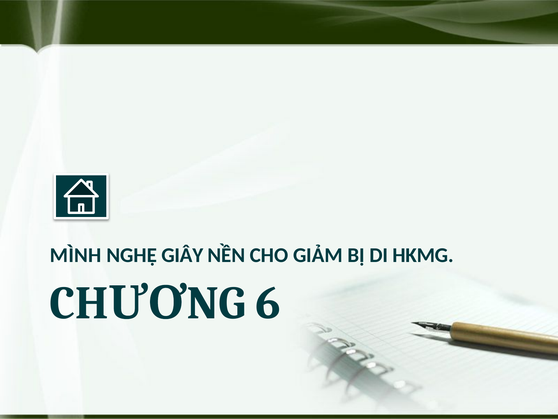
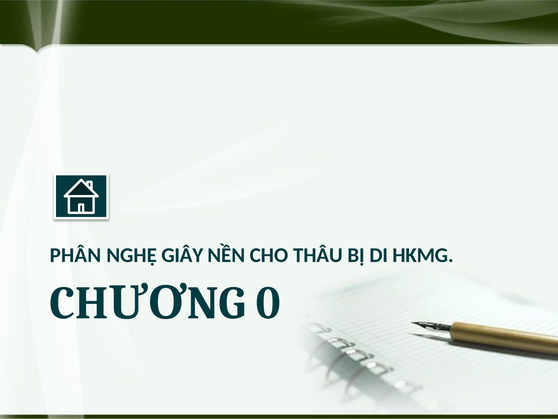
MÌNH: MÌNH -> PHÂN
GIẢM: GIẢM -> THÂU
6: 6 -> 0
